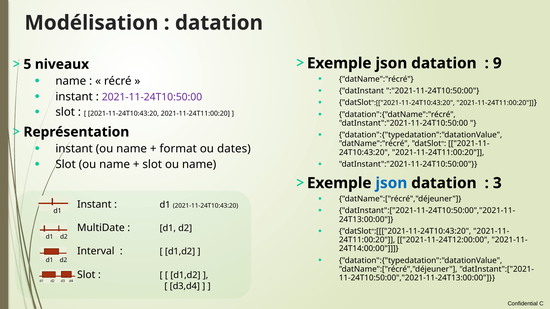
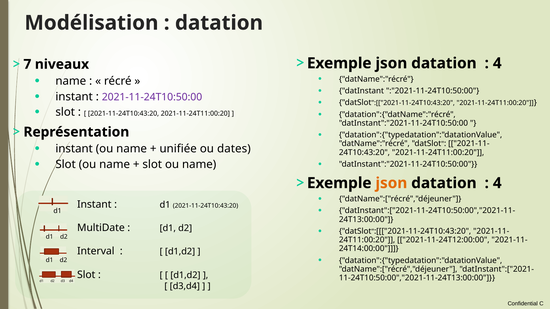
9 at (497, 63): 9 -> 4
5: 5 -> 7
format: format -> unifiée
json at (391, 183) colour: blue -> orange
3 at (497, 183): 3 -> 4
